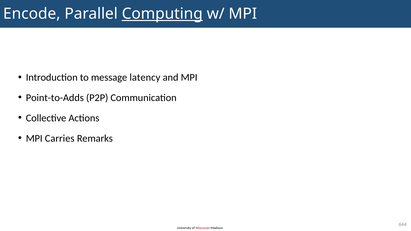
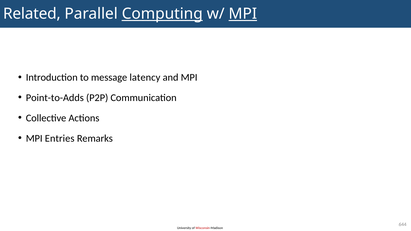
Encode: Encode -> Related
MPI at (243, 14) underline: none -> present
Carries: Carries -> Entries
